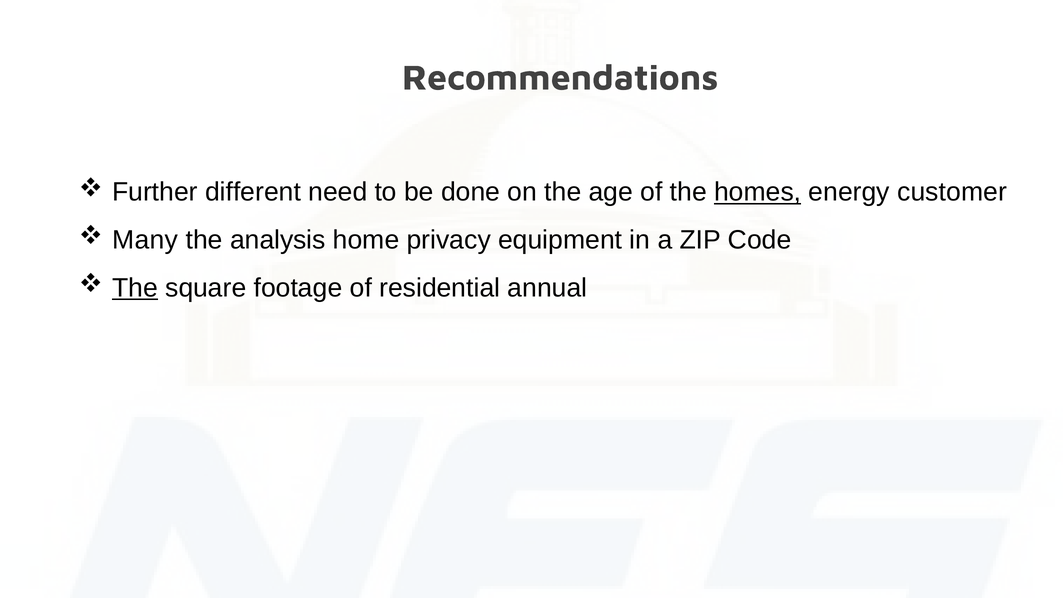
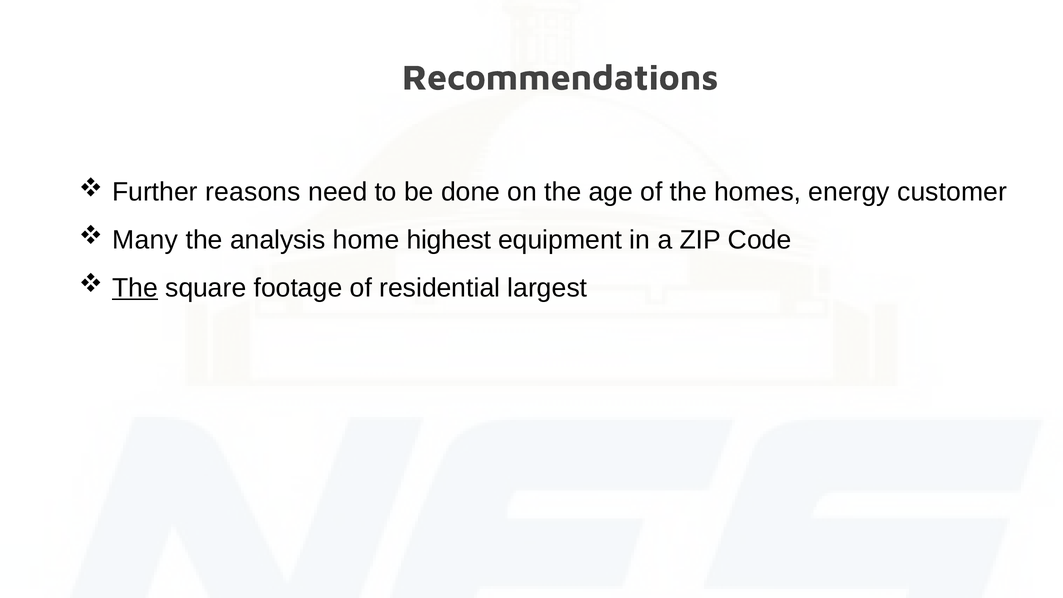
different: different -> reasons
homes underline: present -> none
privacy: privacy -> highest
annual: annual -> largest
